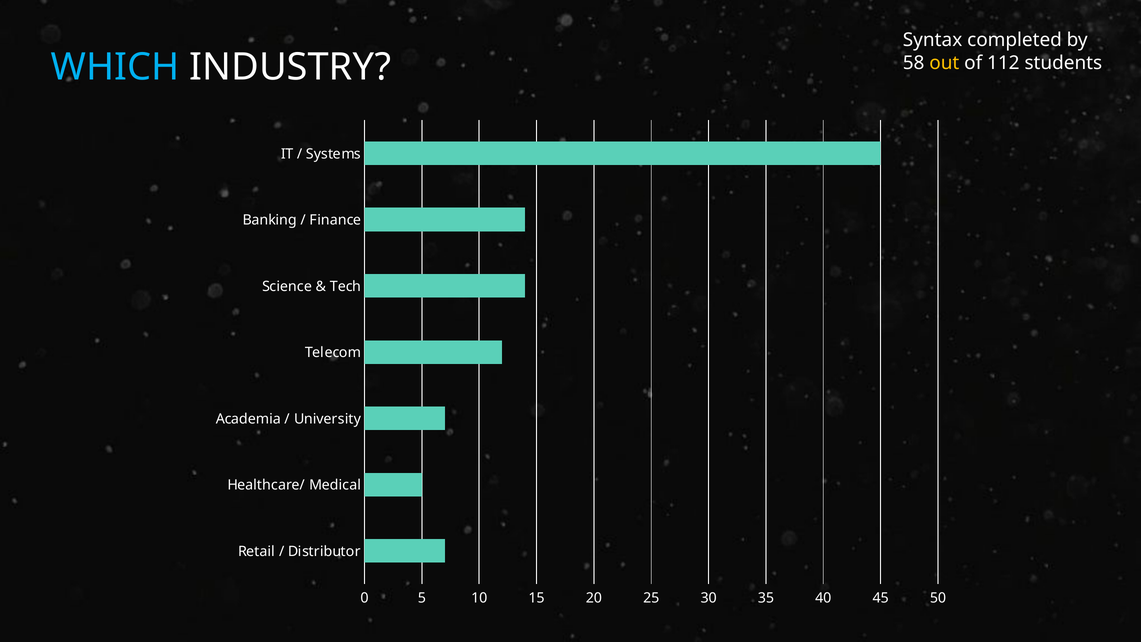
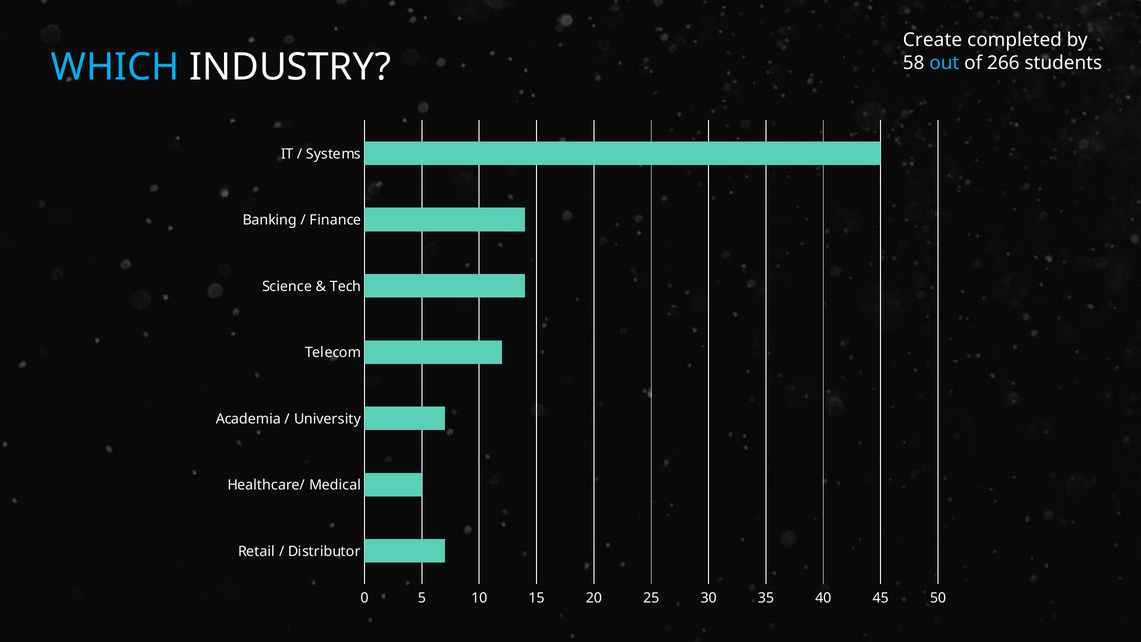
Syntax: Syntax -> Create
out colour: yellow -> light blue
112: 112 -> 266
